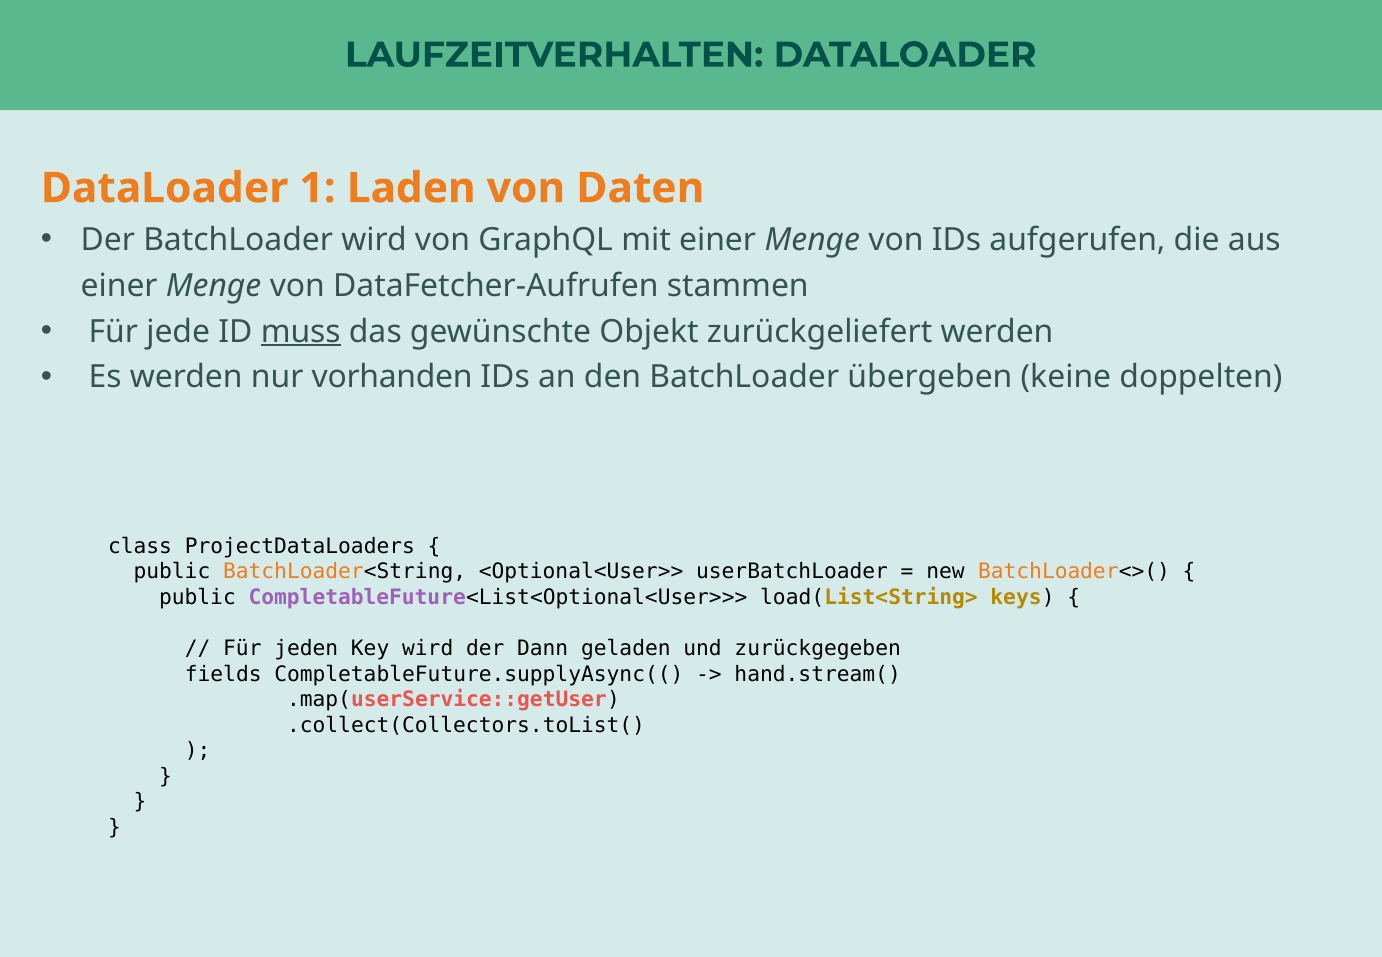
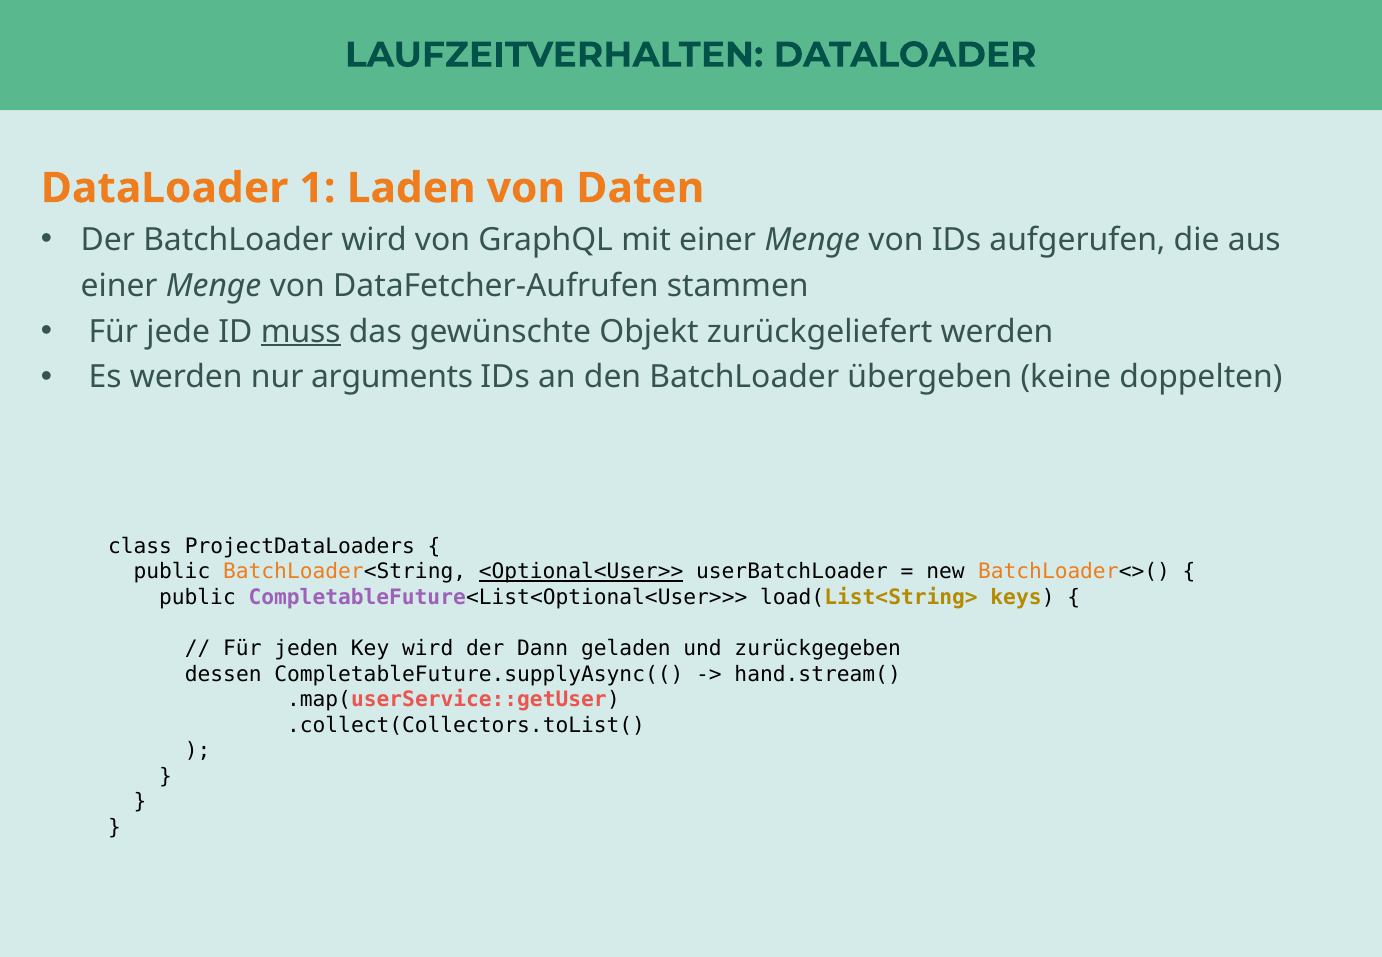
vorhanden: vorhanden -> arguments
<Optional<User>> underline: none -> present
fields: fields -> dessen
